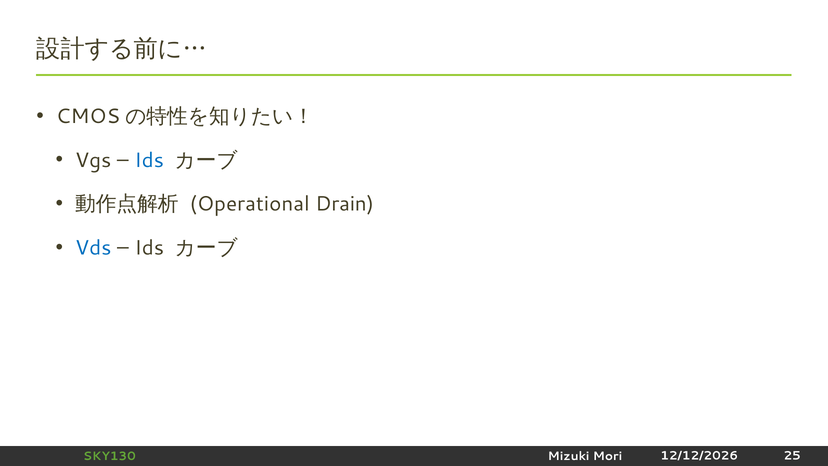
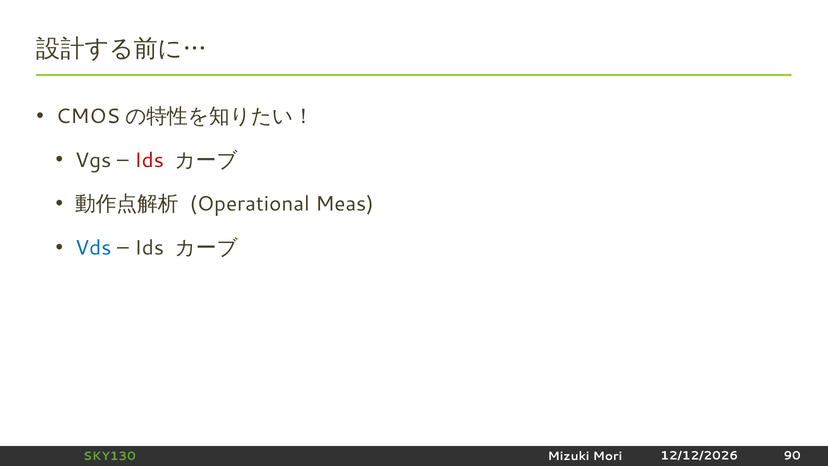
Ids at (149, 160) colour: blue -> red
Drain: Drain -> Meas
25: 25 -> 90
